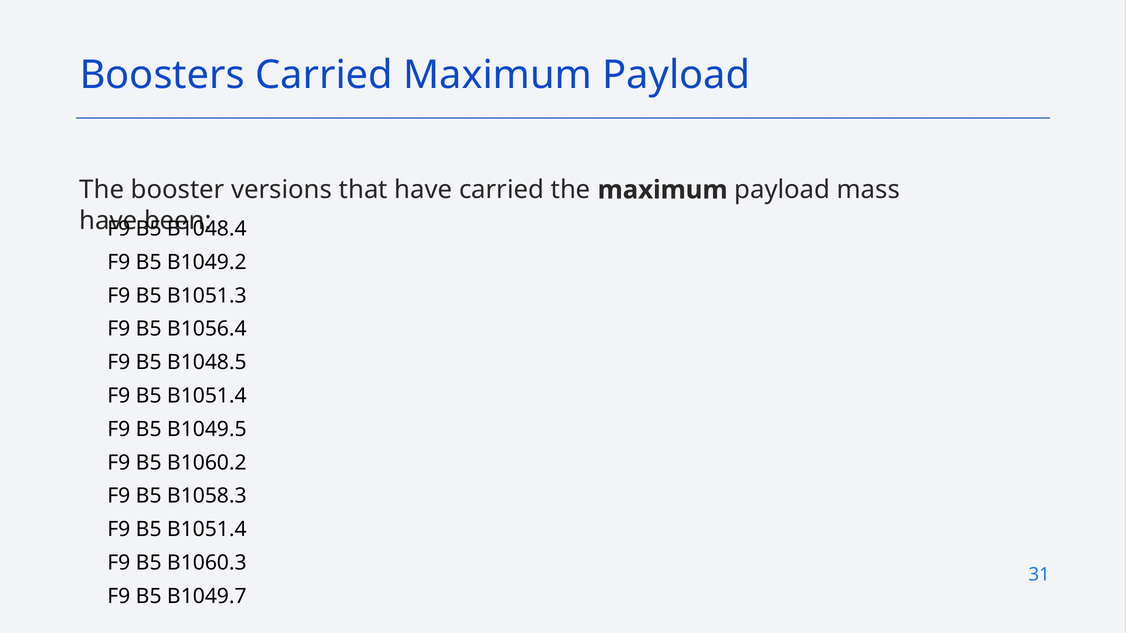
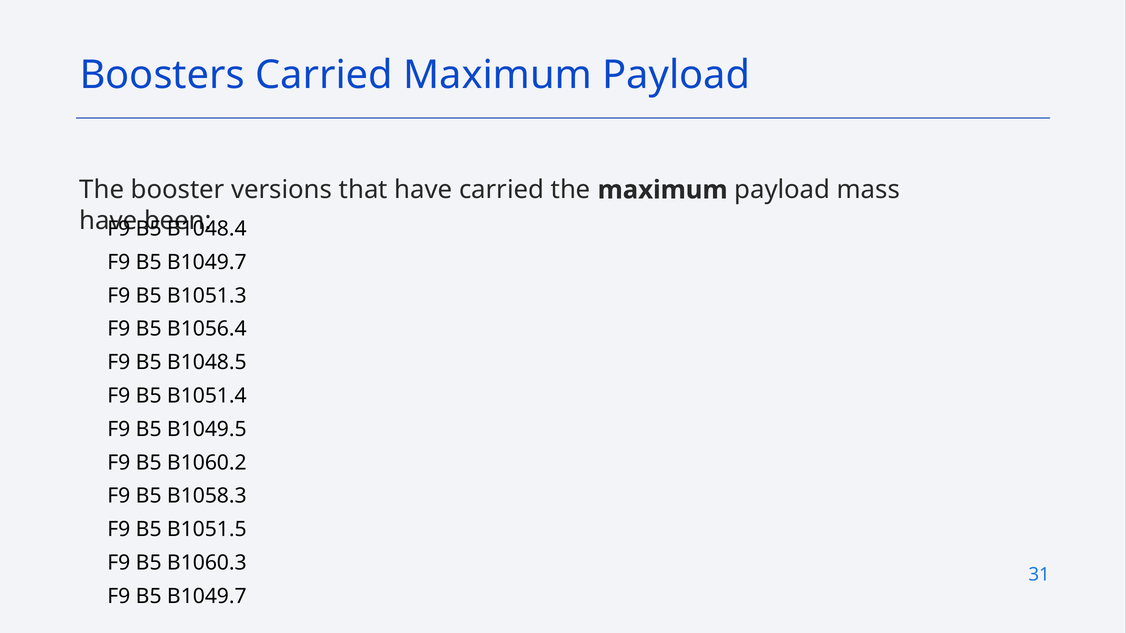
B1049.2 at (207, 262): B1049.2 -> B1049.7
B1051.4 at (207, 530): B1051.4 -> B1051.5
